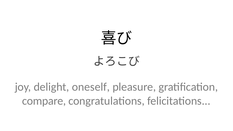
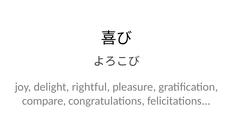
oneself: oneself -> rightful
